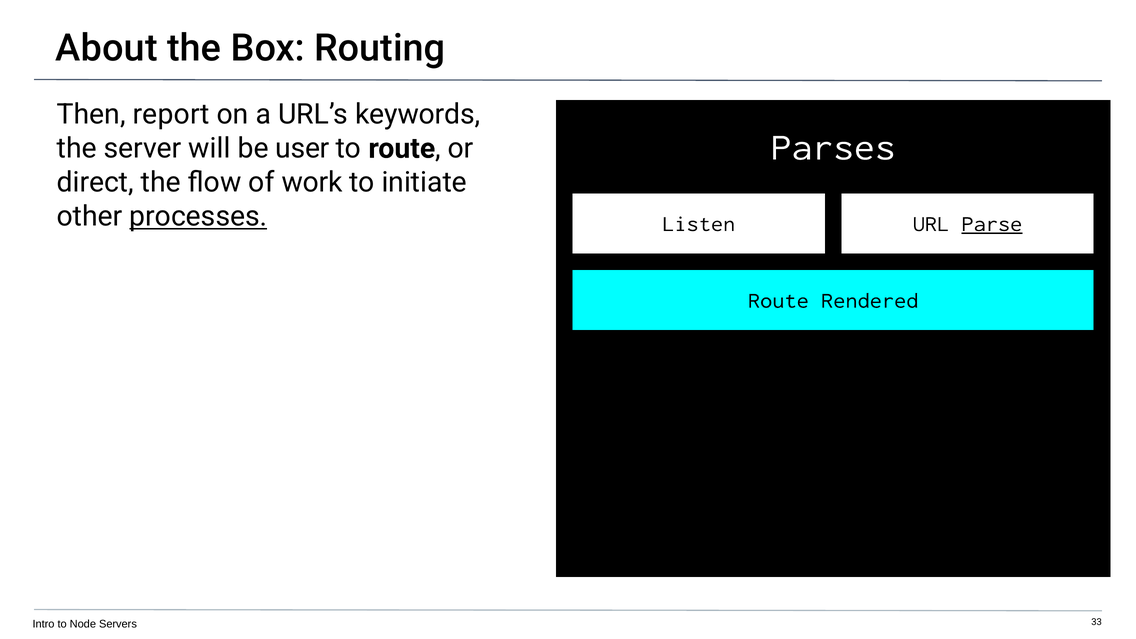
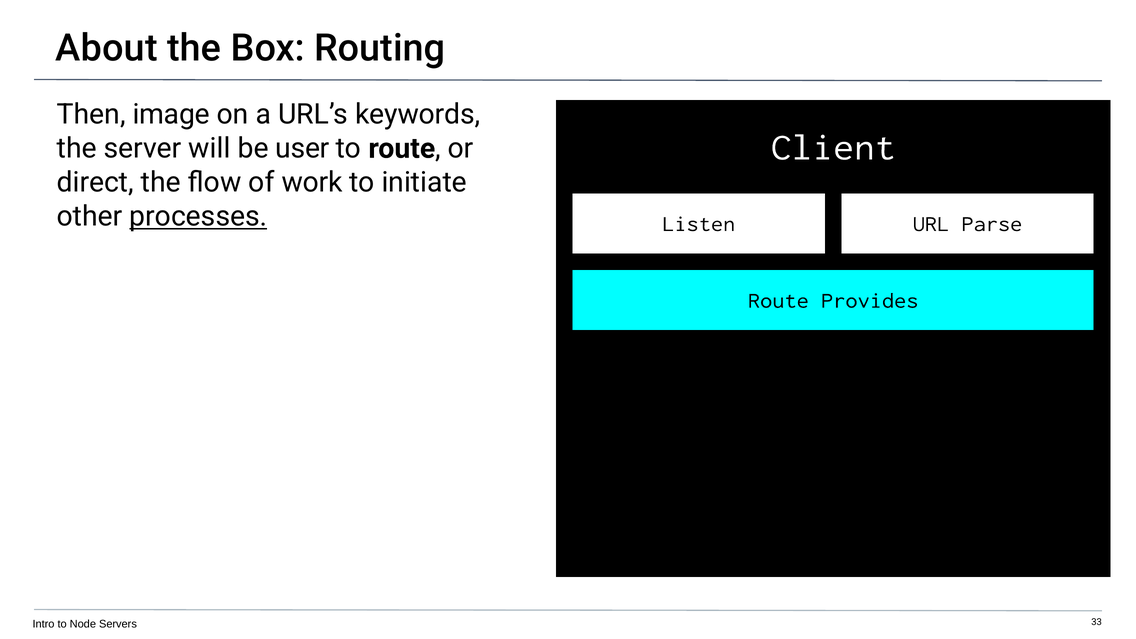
report: report -> image
Parses: Parses -> Client
Parse underline: present -> none
Rendered: Rendered -> Provides
